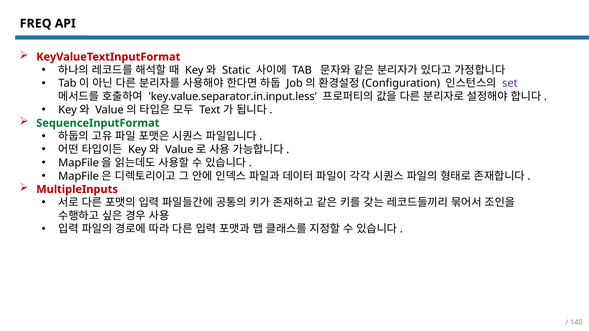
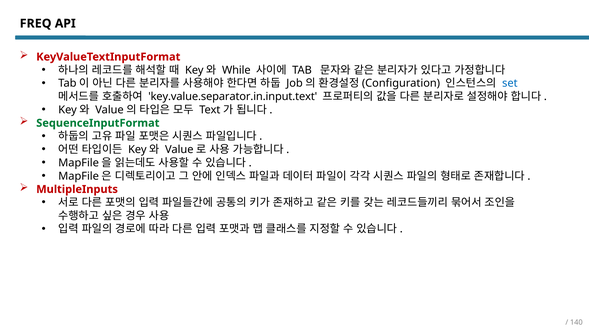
Static: Static -> While
set colour: purple -> blue
key.value.separator.in.input.less: key.value.separator.in.input.less -> key.value.separator.in.input.text
